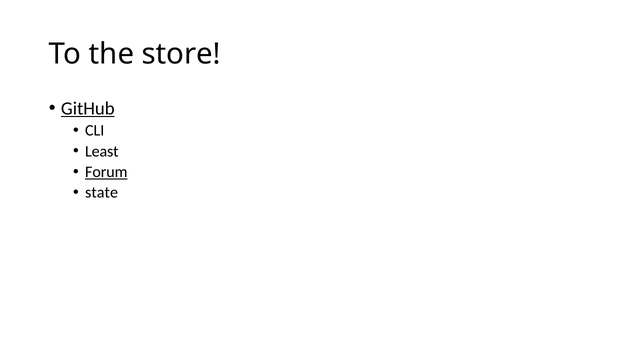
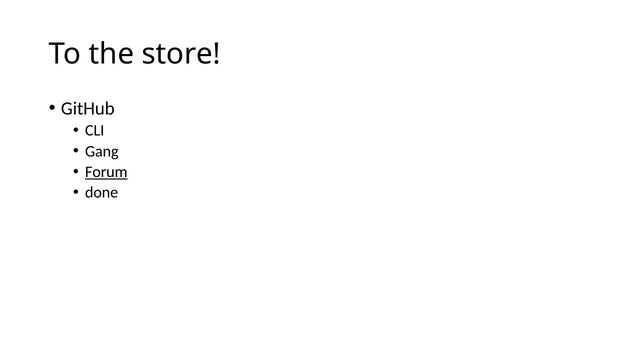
GitHub underline: present -> none
Least: Least -> Gang
state: state -> done
